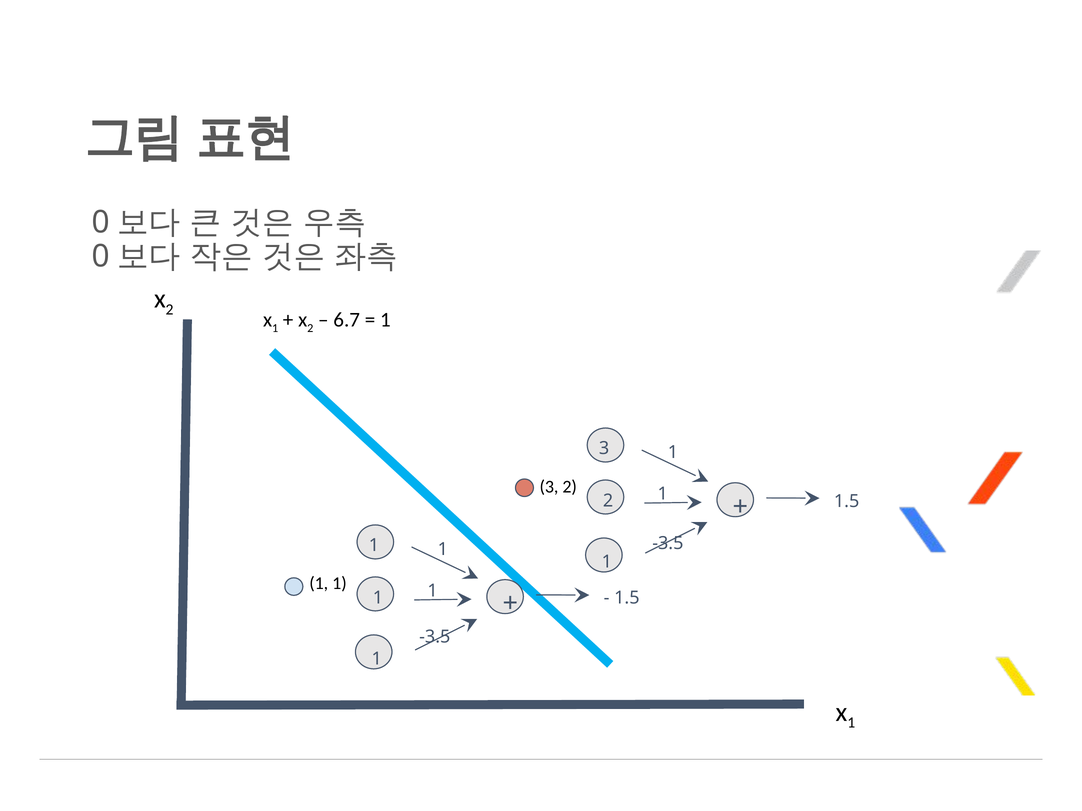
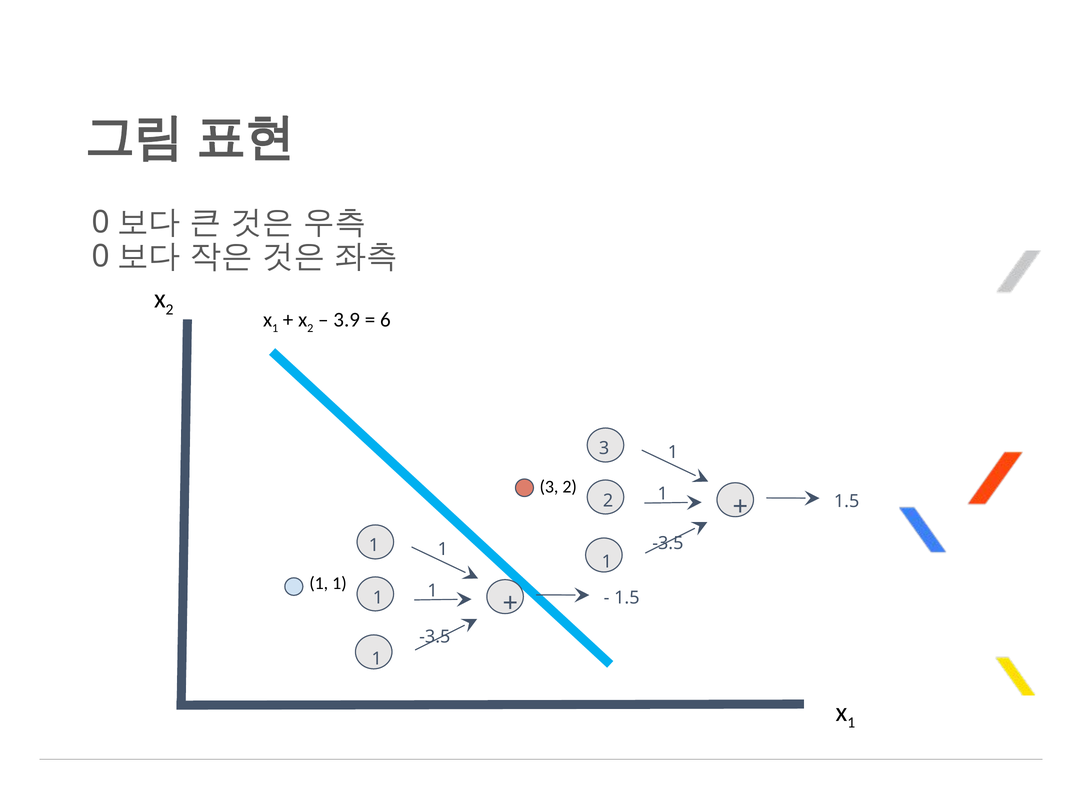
6.7: 6.7 -> 3.9
1 at (385, 320): 1 -> 6
